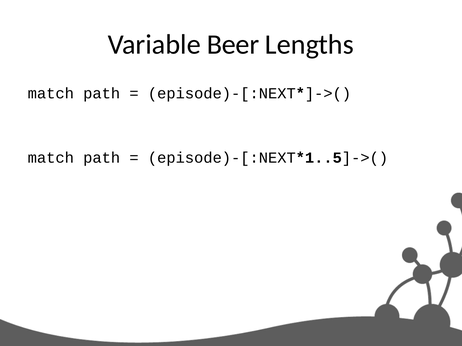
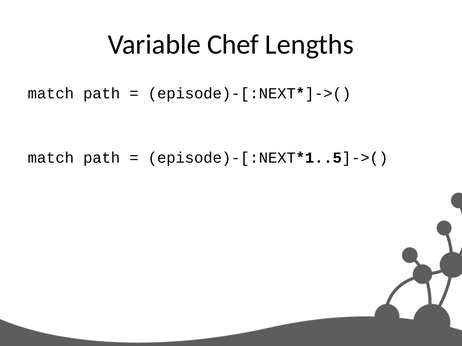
Beer: Beer -> Chef
